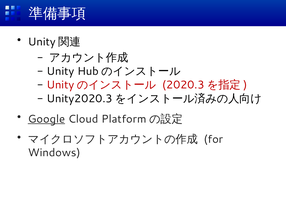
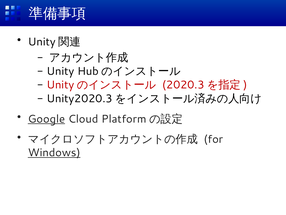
Windows underline: none -> present
